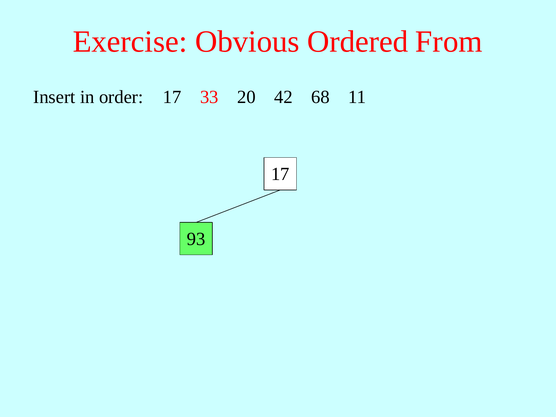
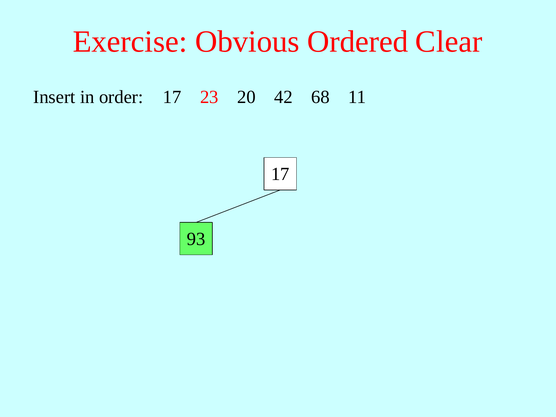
From: From -> Clear
33: 33 -> 23
